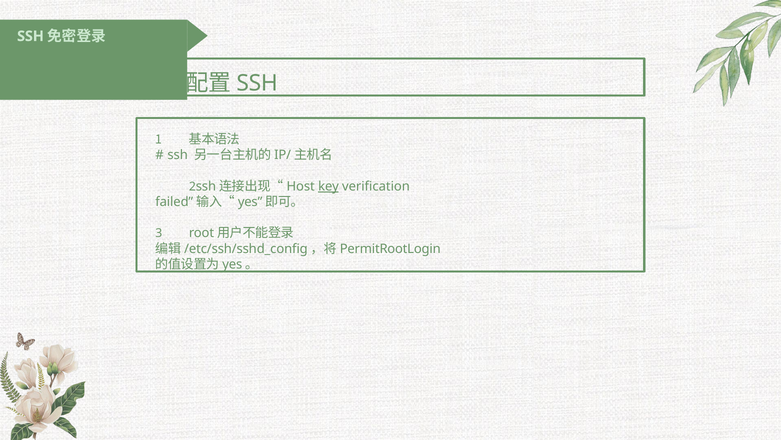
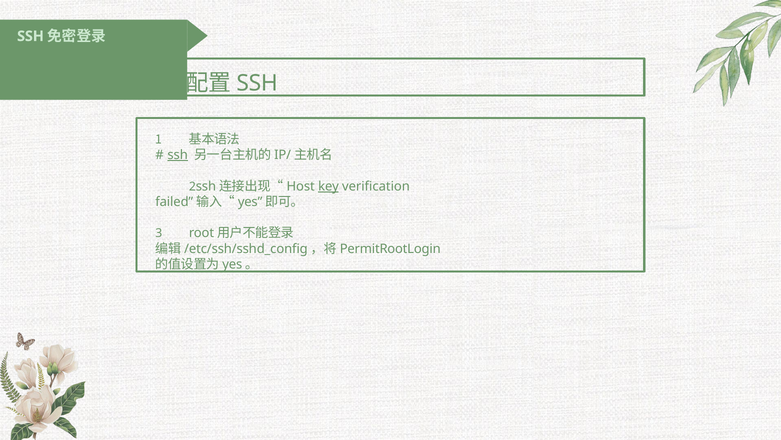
ssh at (178, 155) underline: none -> present
